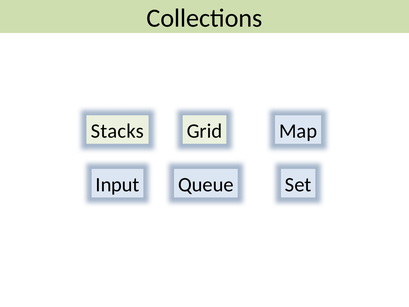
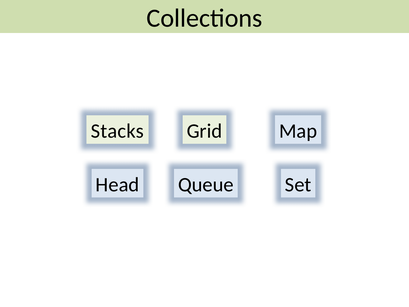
Input: Input -> Head
